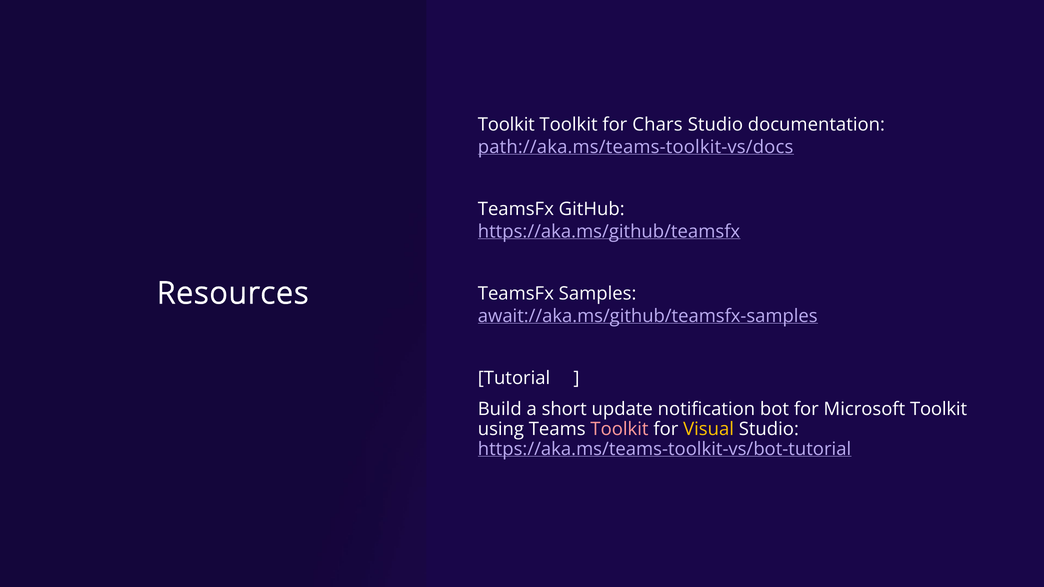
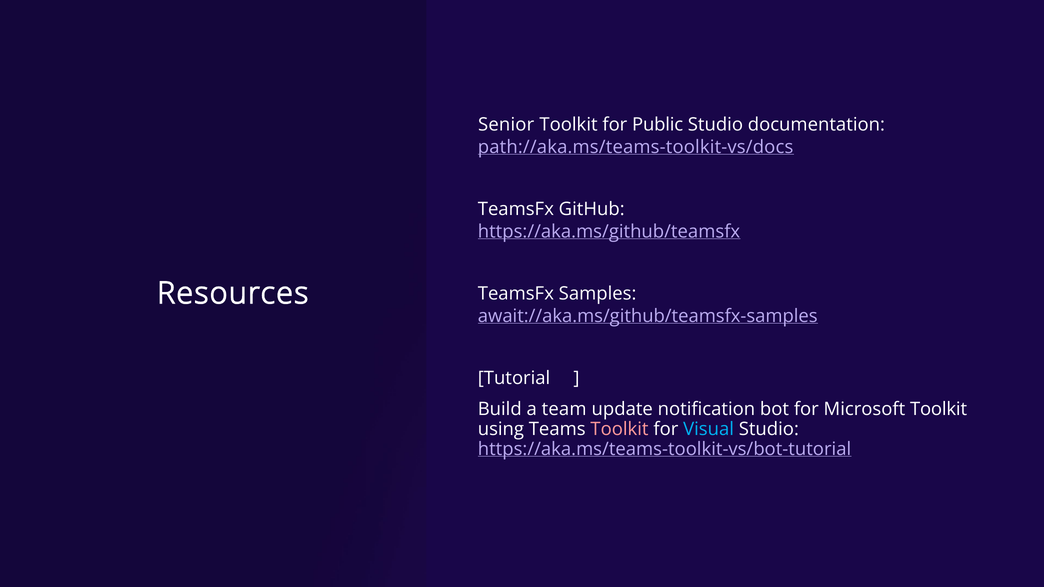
Toolkit at (506, 125): Toolkit -> Senior
Chars: Chars -> Public
short: short -> team
Visual colour: yellow -> light blue
